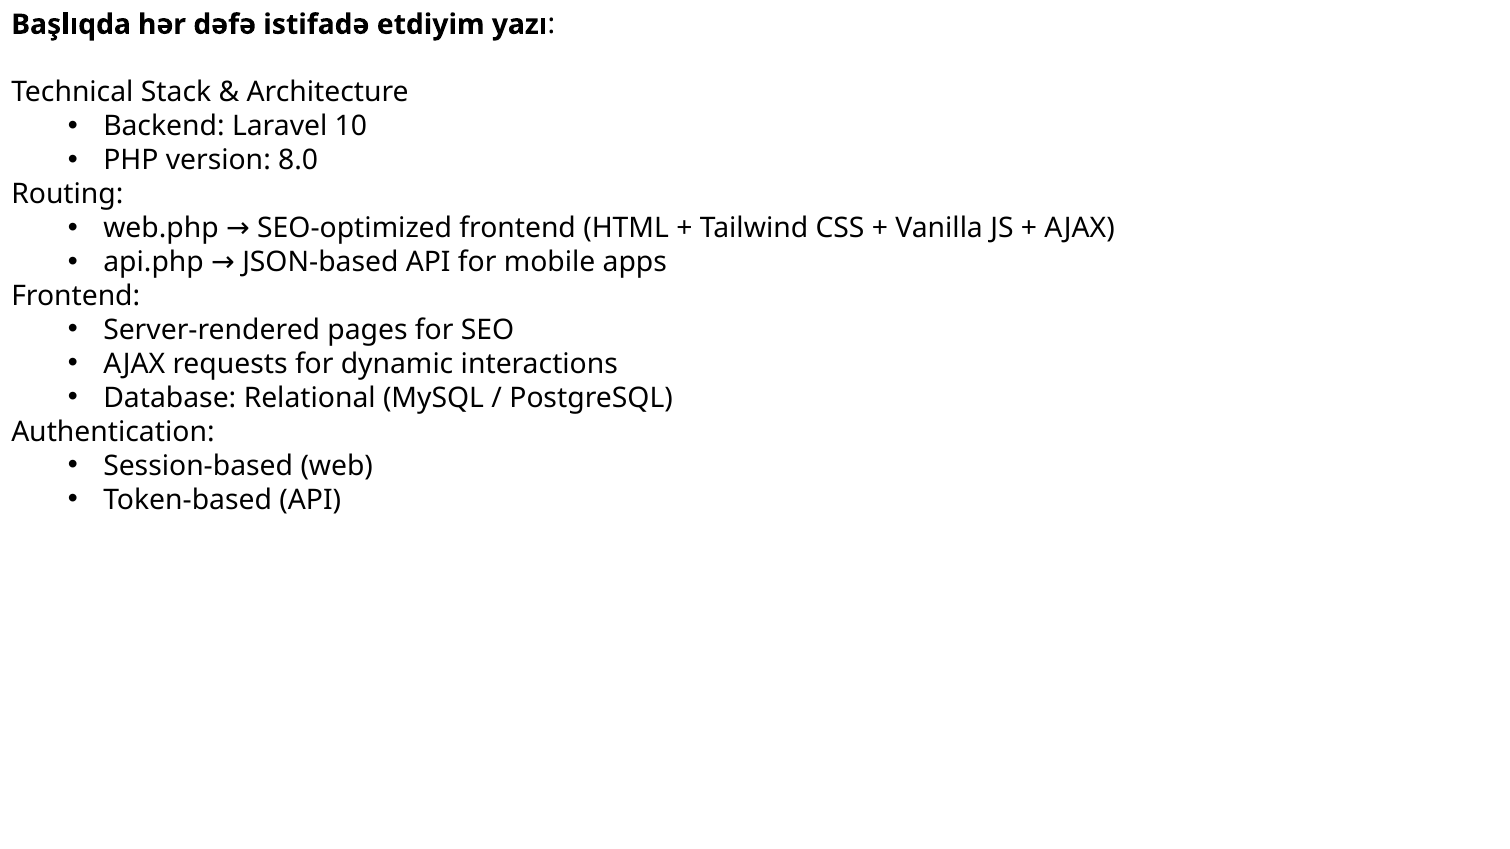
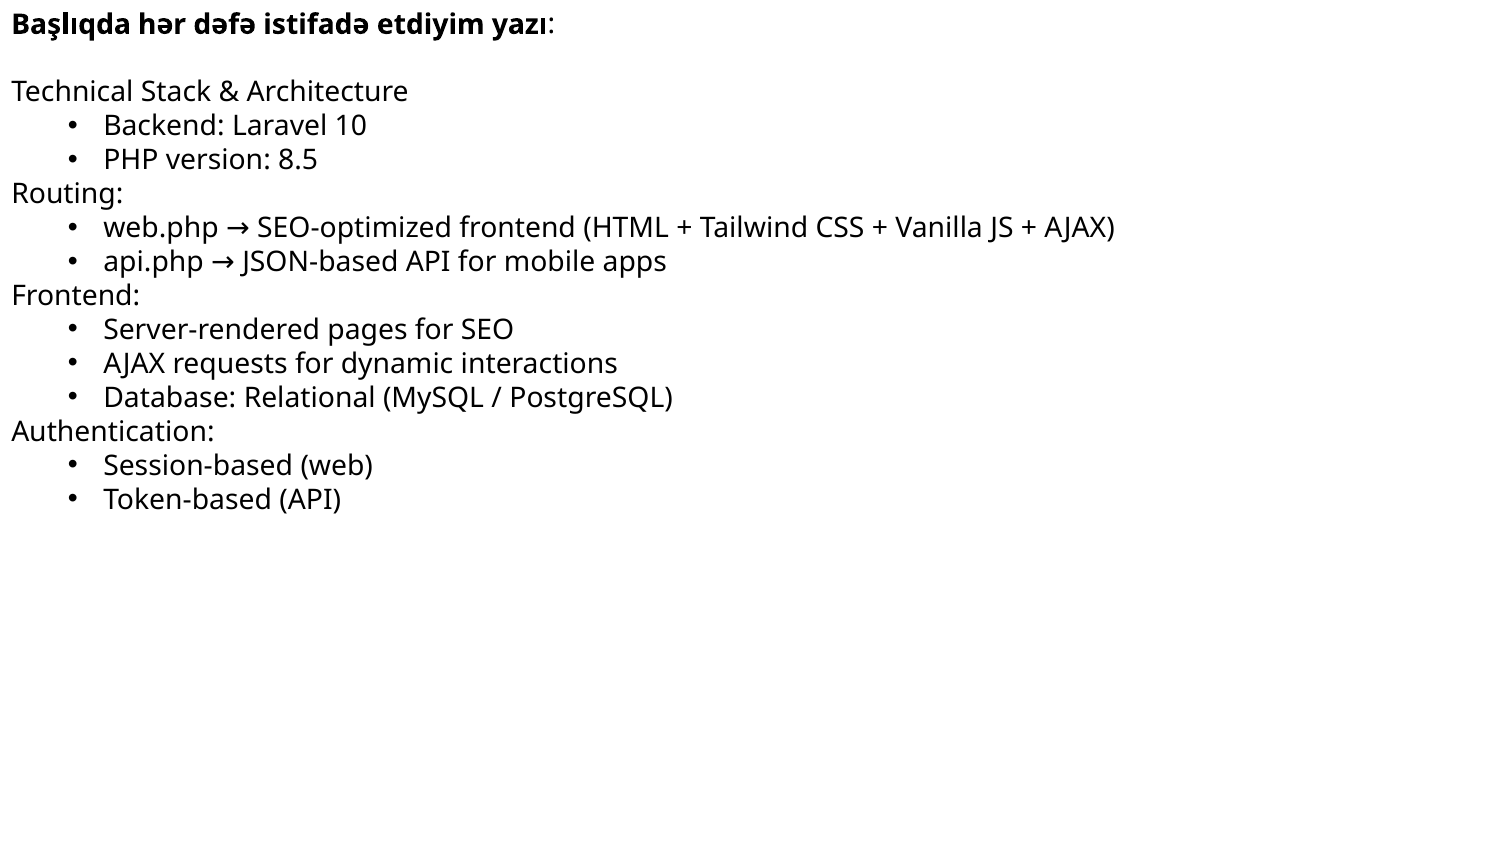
8.0: 8.0 -> 8.5
